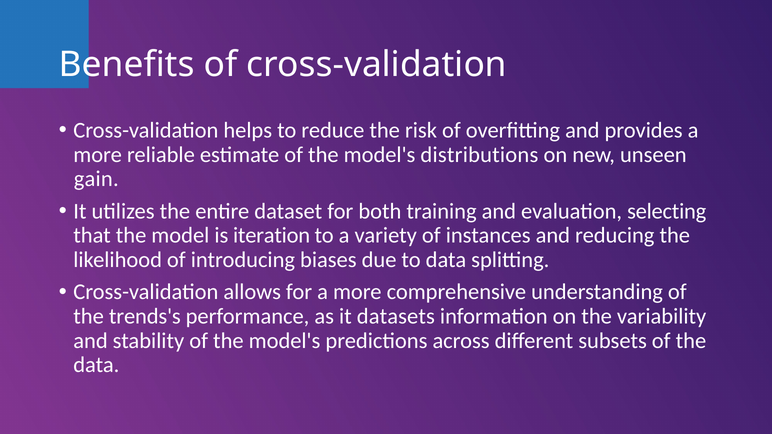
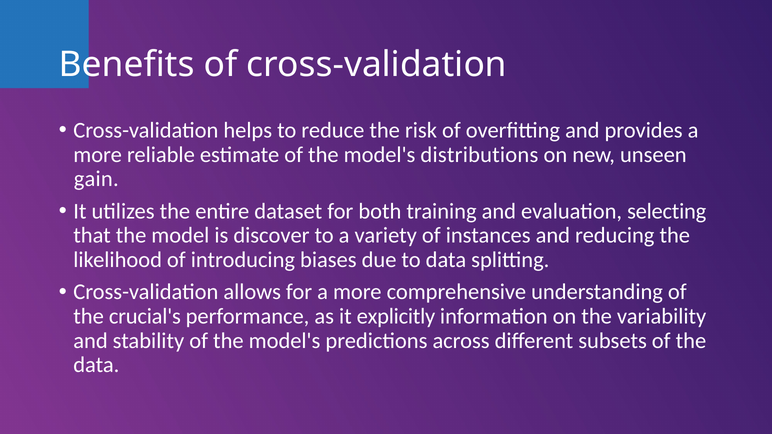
iteration: iteration -> discover
trends's: trends's -> crucial's
datasets: datasets -> explicitly
